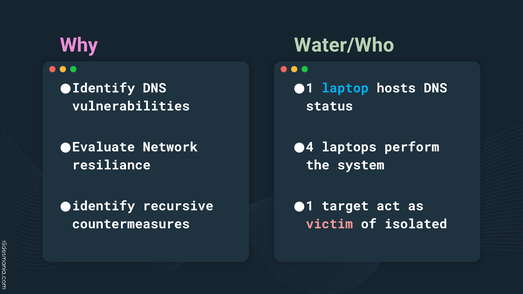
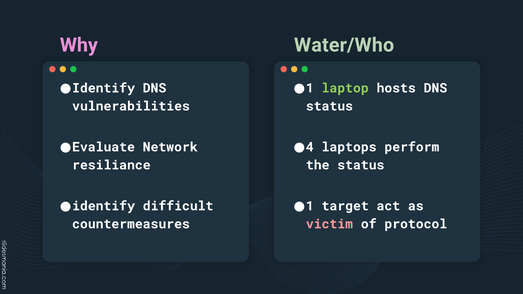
laptop colour: light blue -> light green
the system: system -> status
recursive: recursive -> difficult
isolated: isolated -> protocol
